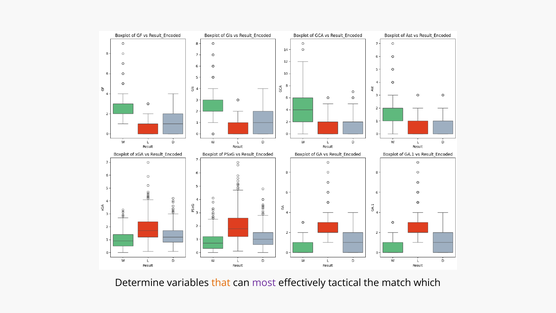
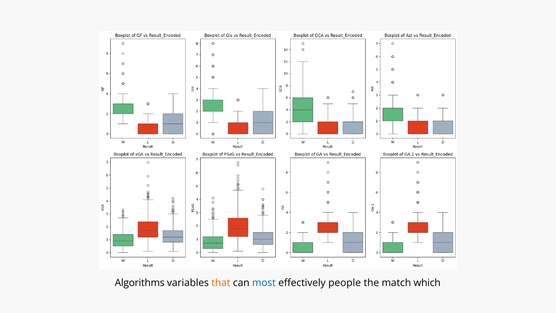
Determine: Determine -> Algorithms
most colour: purple -> blue
tactical: tactical -> people
